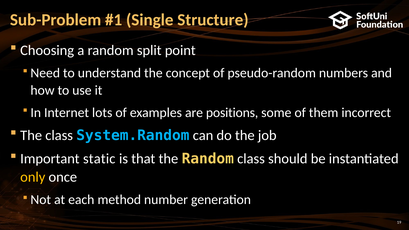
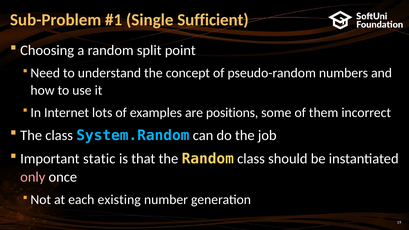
Structure: Structure -> Sufficient
only colour: yellow -> pink
method: method -> existing
